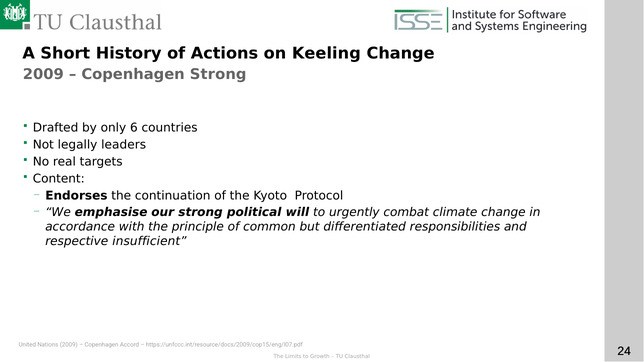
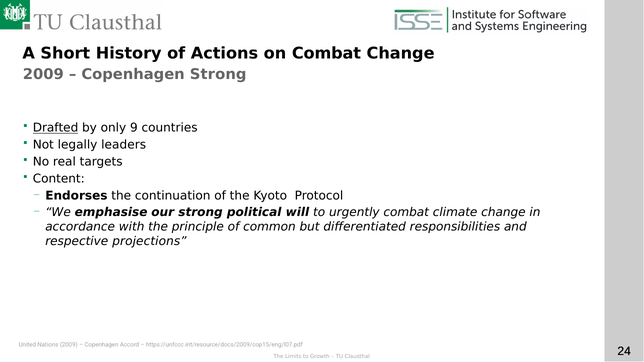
on Keeling: Keeling -> Combat
Drafted underline: none -> present
6: 6 -> 9
insufficient: insufficient -> projections
